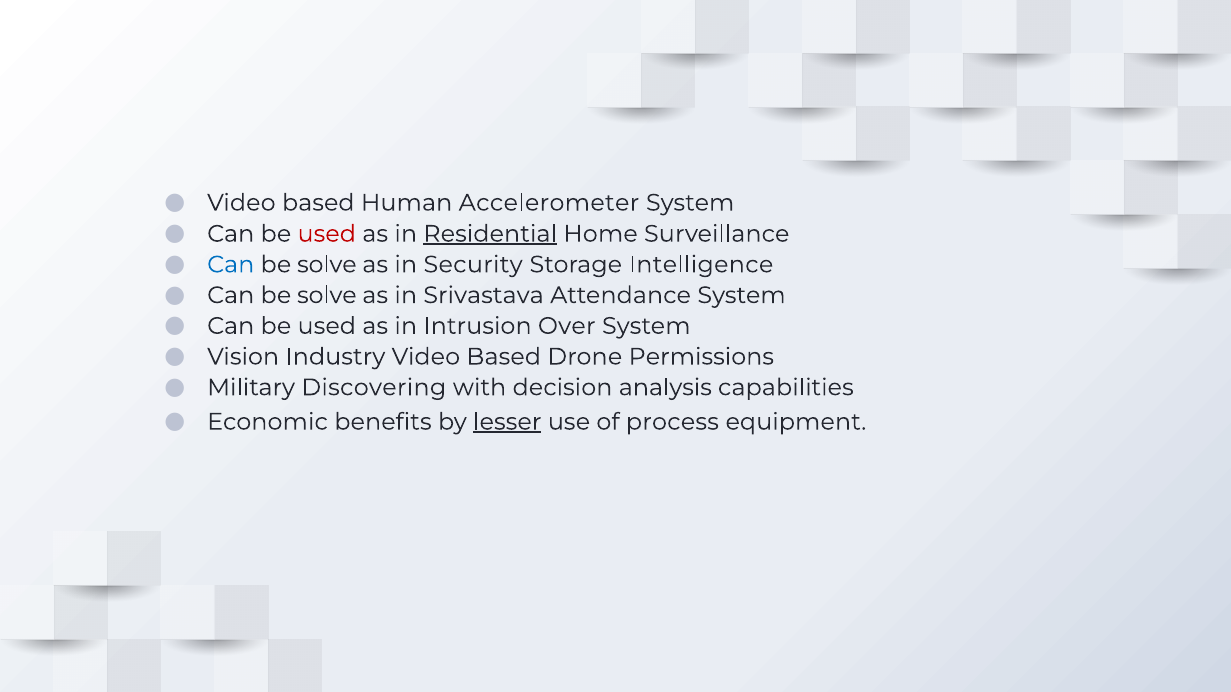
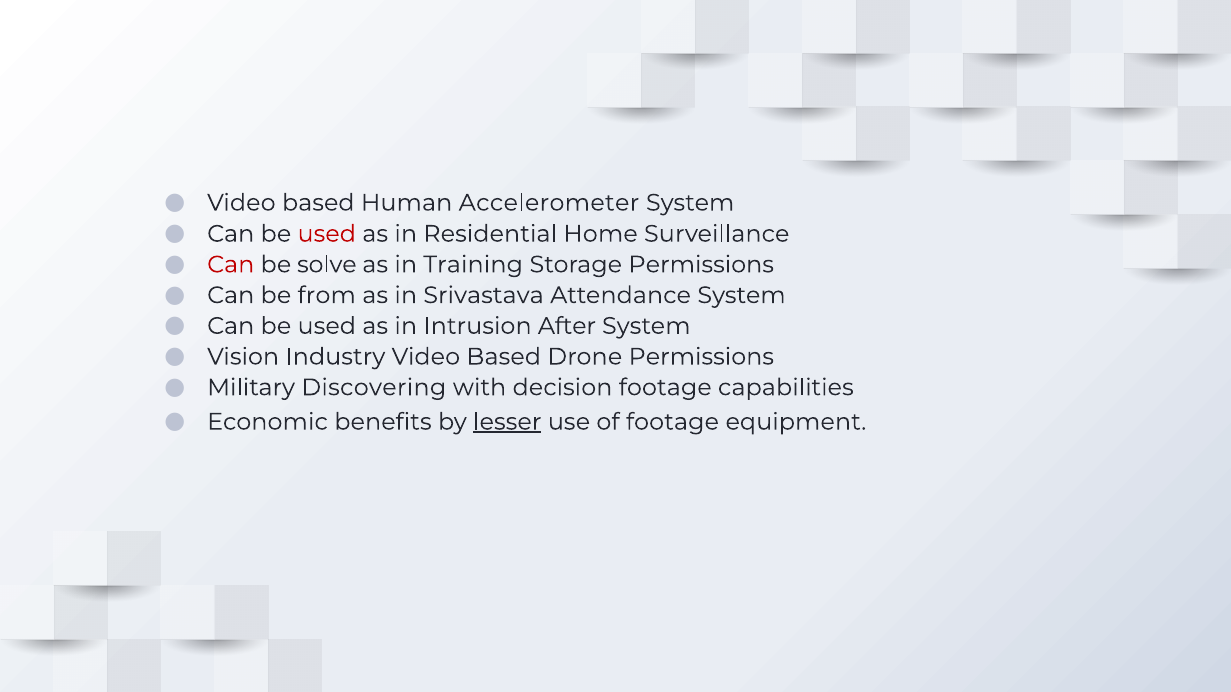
Residential underline: present -> none
Can at (231, 265) colour: blue -> red
Security: Security -> Training
Storage Intelligence: Intelligence -> Permissions
solve at (327, 295): solve -> from
Over: Over -> After
decision analysis: analysis -> footage
of process: process -> footage
